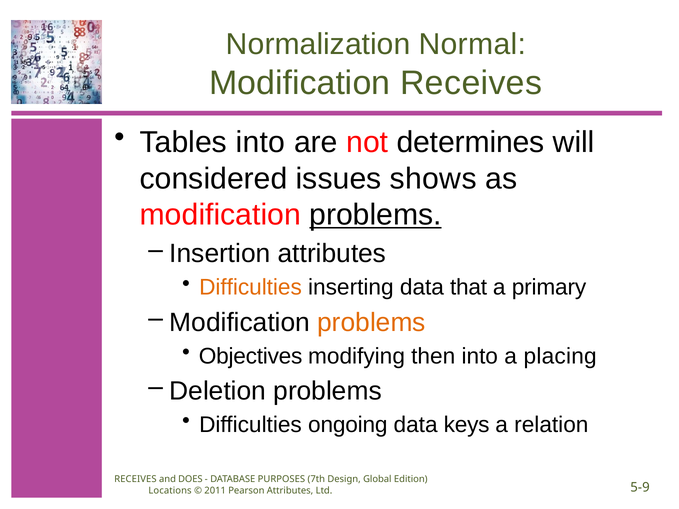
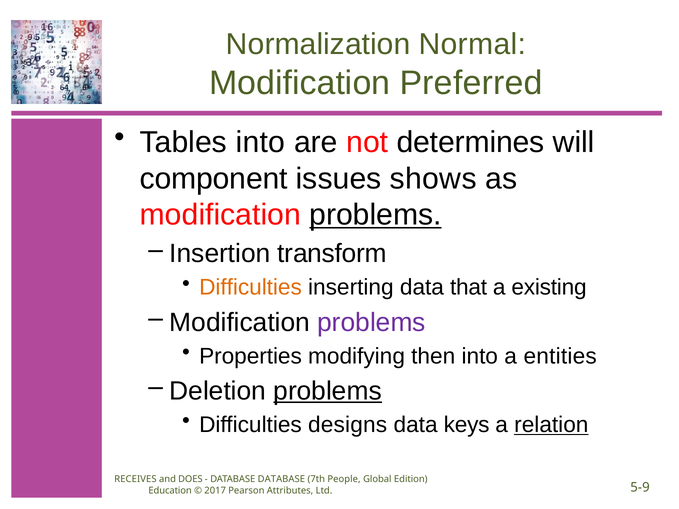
Modification Receives: Receives -> Preferred
considered: considered -> component
Insertion attributes: attributes -> transform
primary: primary -> existing
problems at (372, 323) colour: orange -> purple
Objectives: Objectives -> Properties
placing: placing -> entities
problems at (328, 391) underline: none -> present
ongoing: ongoing -> designs
relation underline: none -> present
DATABASE PURPOSES: PURPOSES -> DATABASE
Design: Design -> People
Locations: Locations -> Education
2011: 2011 -> 2017
